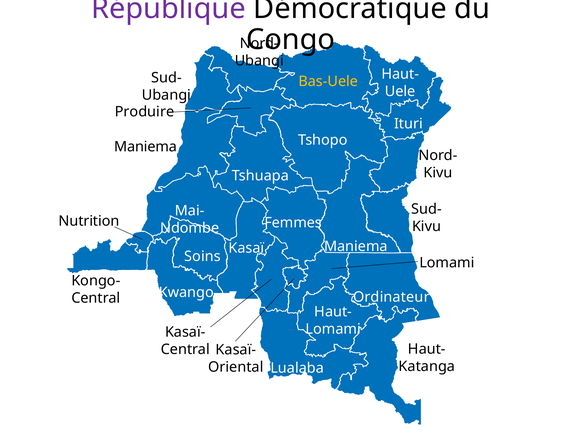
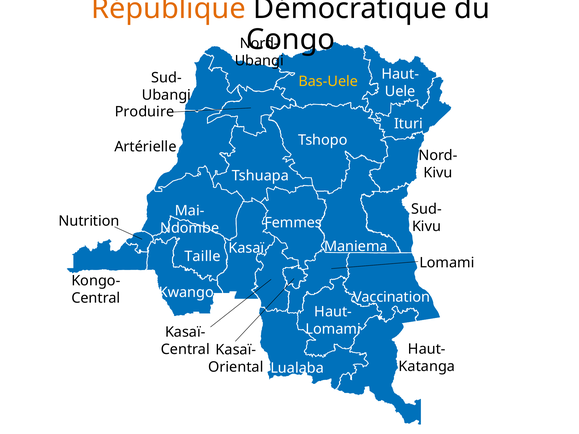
République colour: purple -> orange
Maniema at (146, 147): Maniema -> Artérielle
Soins: Soins -> Taille
Ordinateur: Ordinateur -> Vaccination
